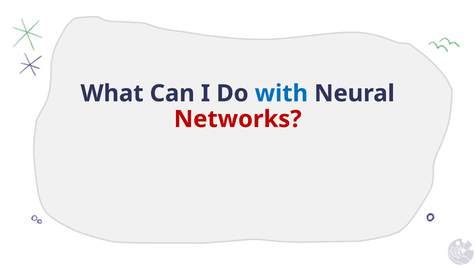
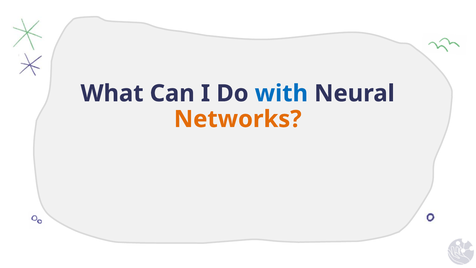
Networks colour: red -> orange
